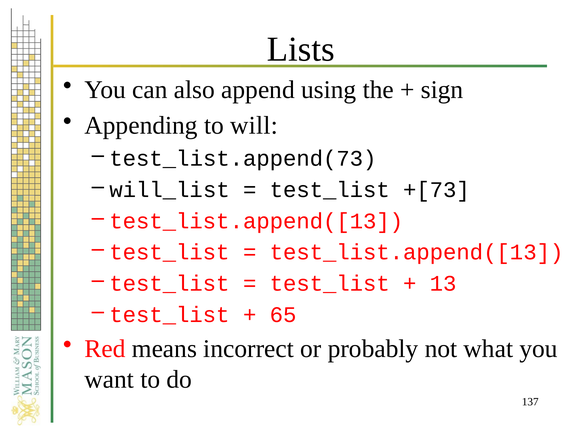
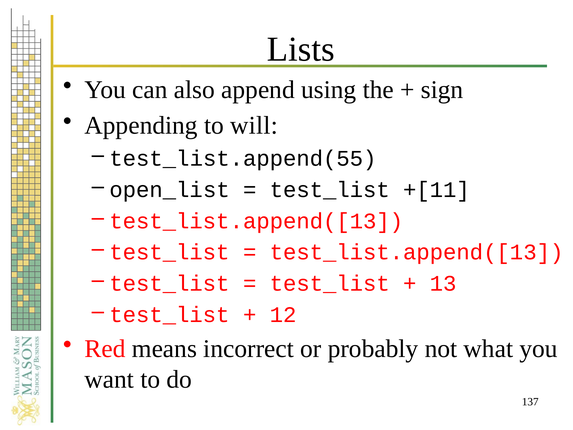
test_list.append(73: test_list.append(73 -> test_list.append(55
will_list: will_list -> open_list
+[73: +[73 -> +[11
65: 65 -> 12
